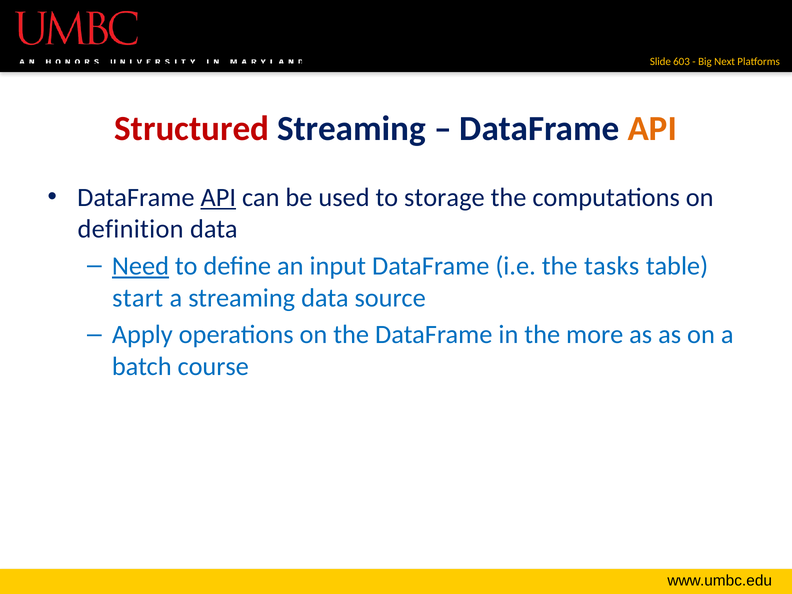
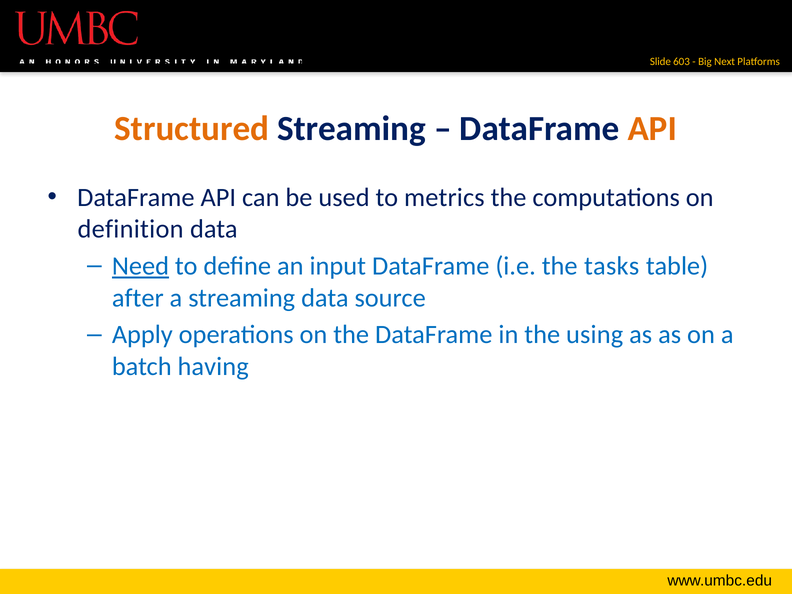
Structured colour: red -> orange
API at (218, 198) underline: present -> none
storage: storage -> metrics
start: start -> after
more: more -> using
course: course -> having
